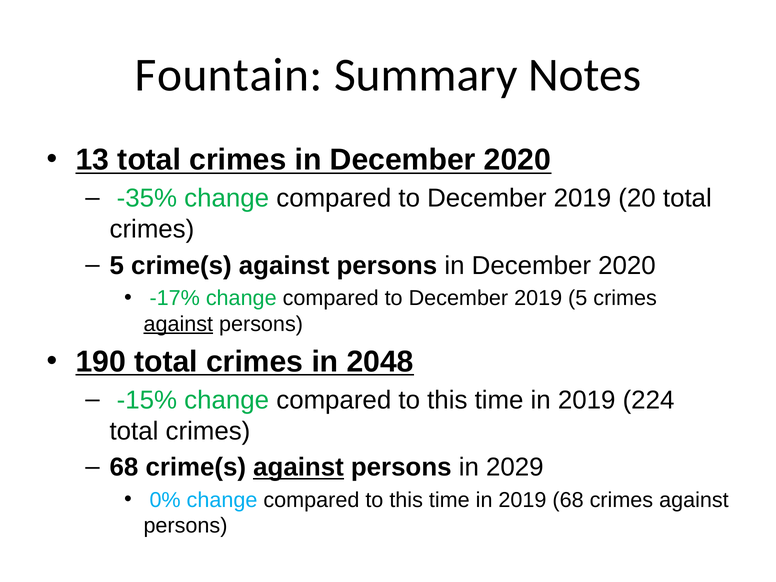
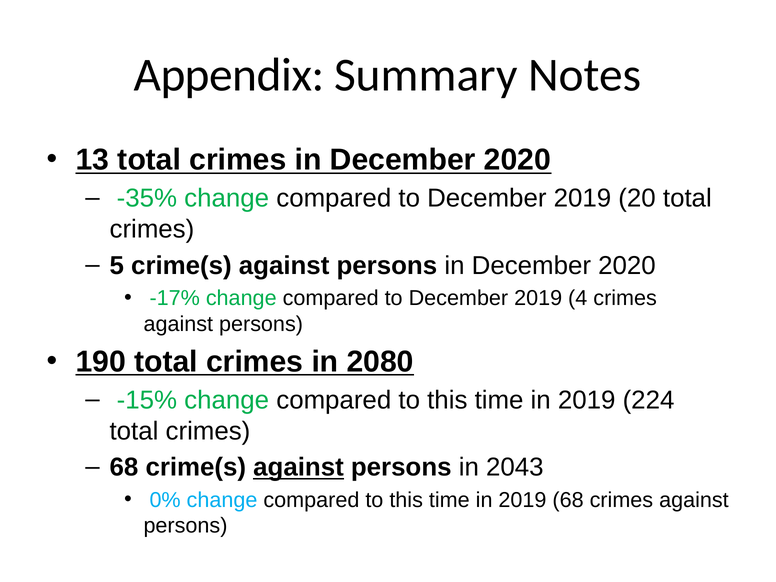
Fountain: Fountain -> Appendix
2019 5: 5 -> 4
against at (178, 324) underline: present -> none
2048: 2048 -> 2080
2029: 2029 -> 2043
